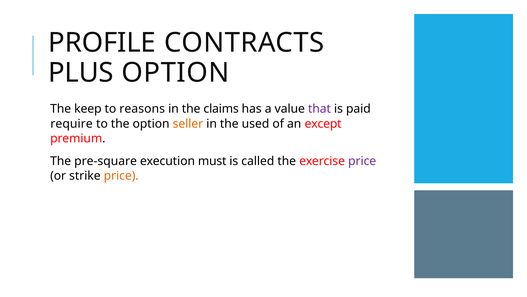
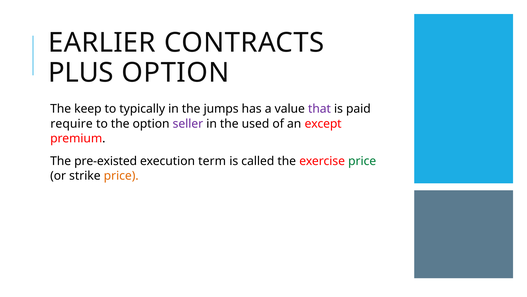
PROFILE: PROFILE -> EARLIER
reasons: reasons -> typically
claims: claims -> jumps
seller colour: orange -> purple
pre-square: pre-square -> pre-existed
must: must -> term
price at (362, 161) colour: purple -> green
